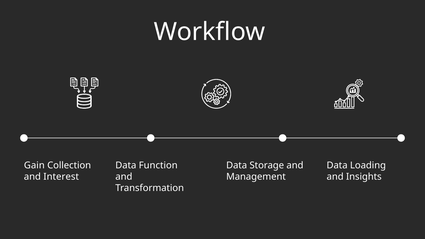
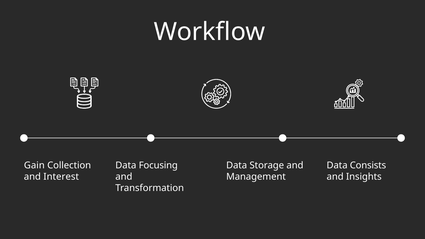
Function: Function -> Focusing
Loading: Loading -> Consists
